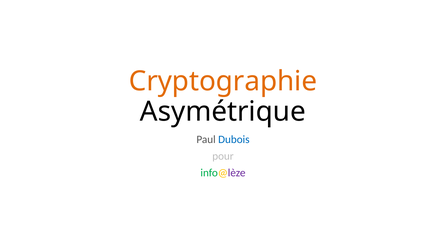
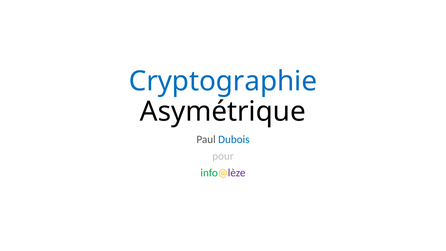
Cryptographie colour: orange -> blue
